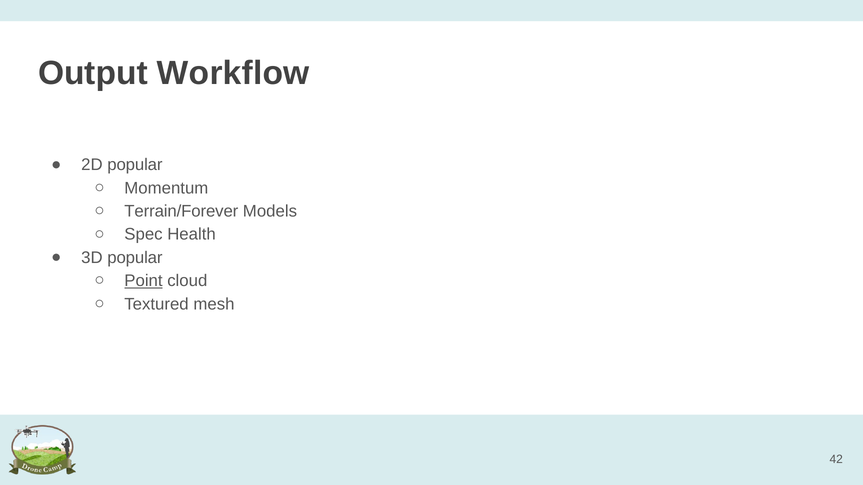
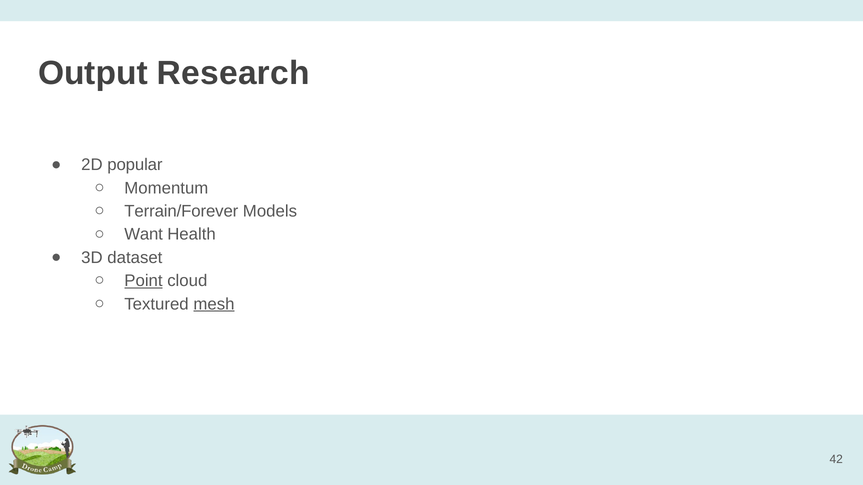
Workflow: Workflow -> Research
Spec: Spec -> Want
3D popular: popular -> dataset
mesh underline: none -> present
